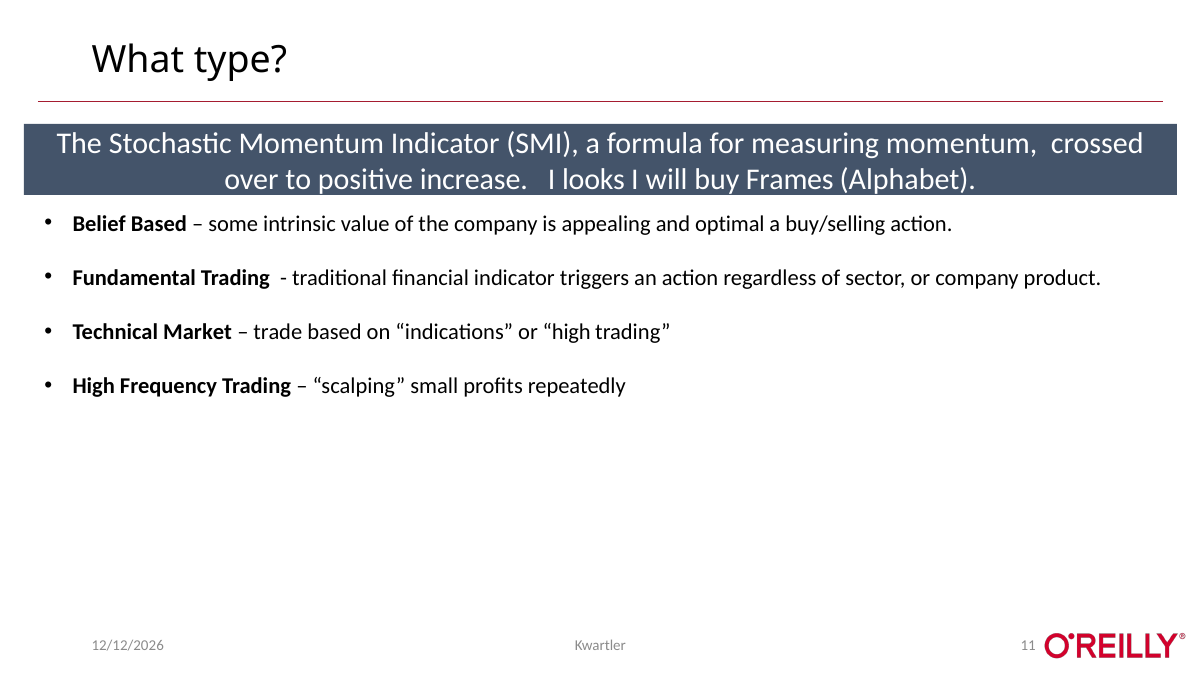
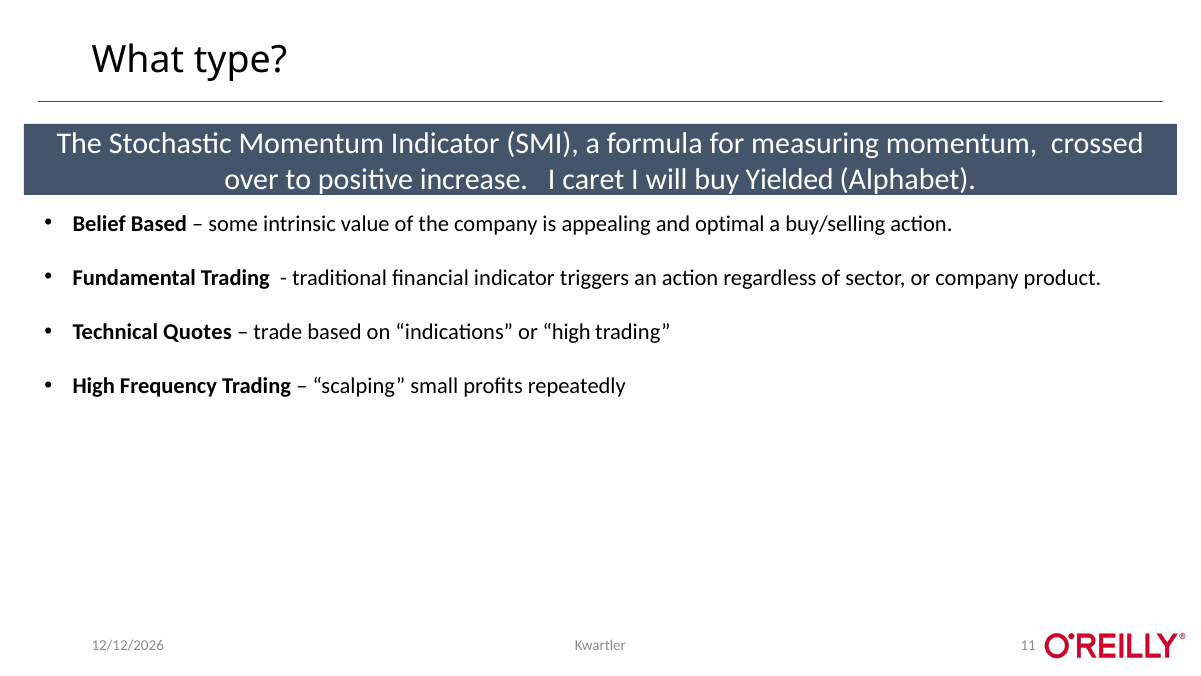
looks: looks -> caret
Frames: Frames -> Yielded
Market: Market -> Quotes
